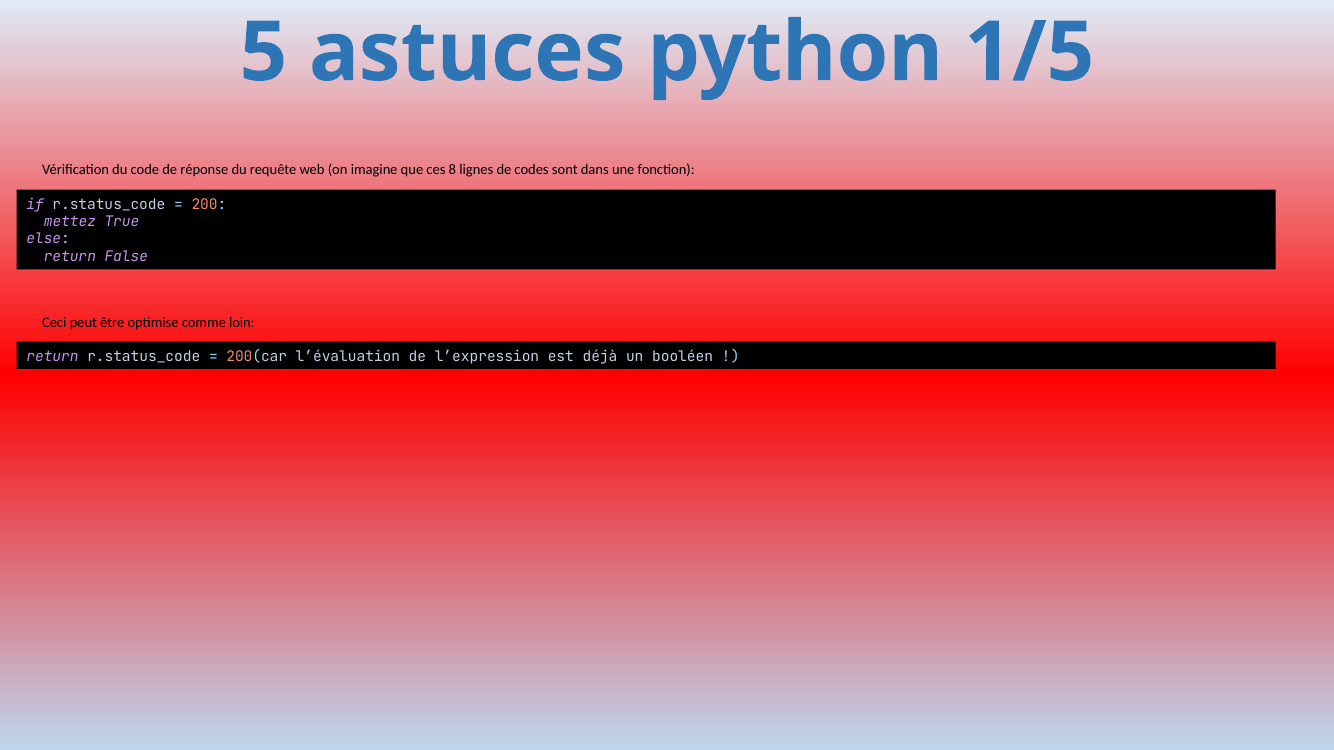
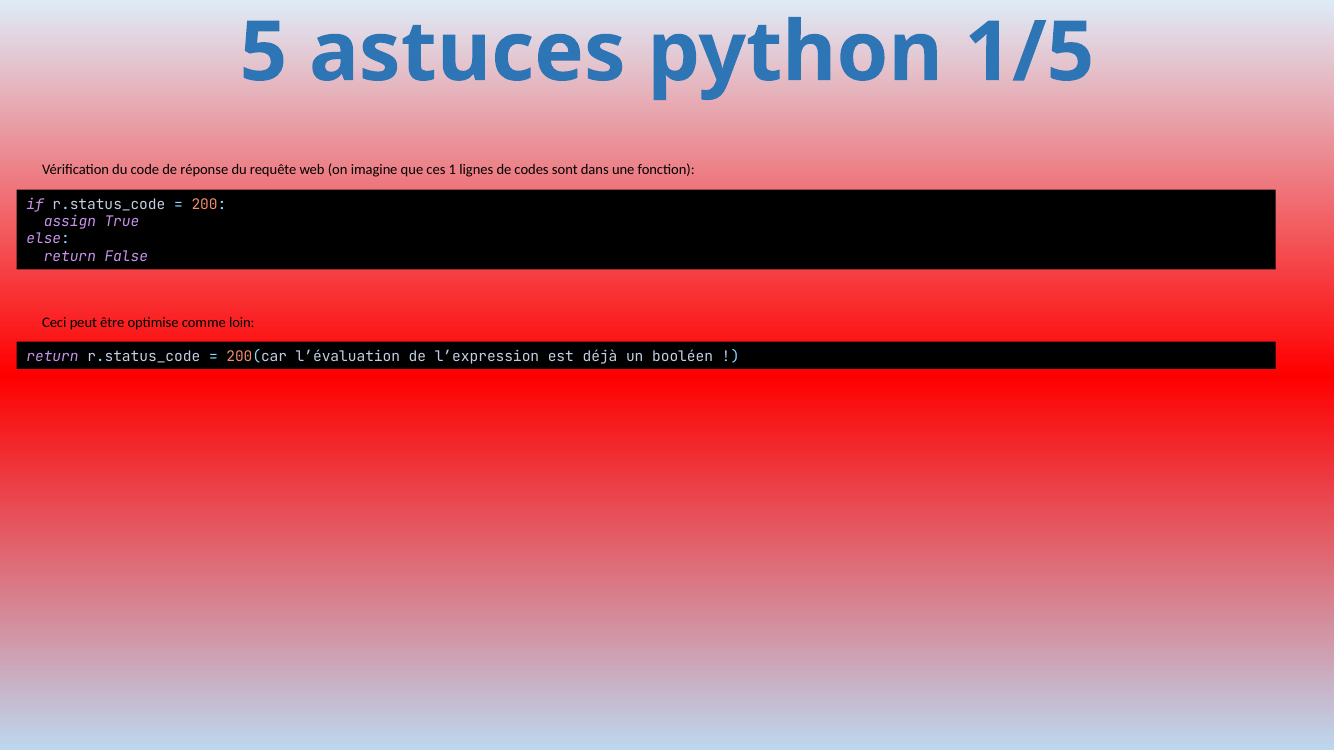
8: 8 -> 1
mettez: mettez -> assign
